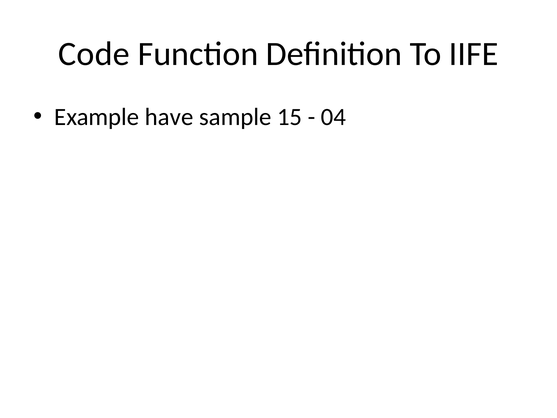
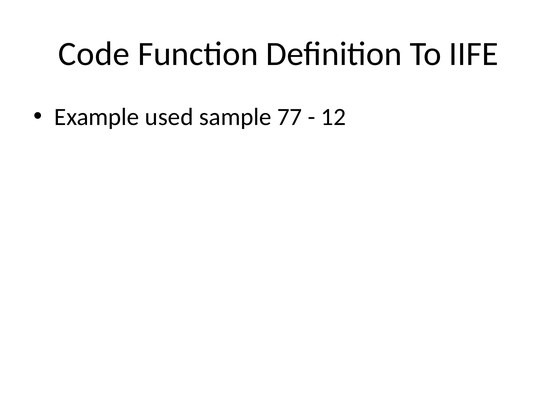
have: have -> used
15: 15 -> 77
04: 04 -> 12
